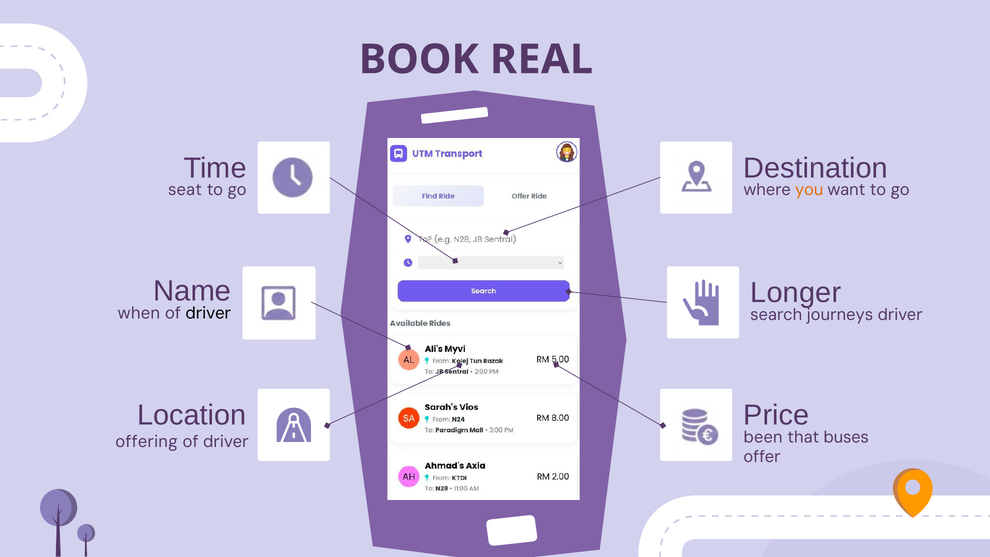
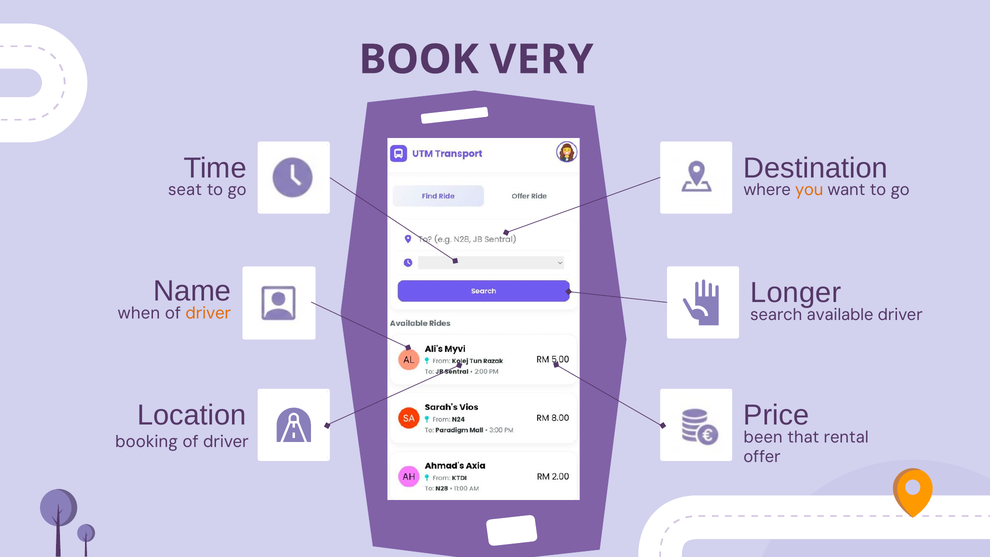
REAL: REAL -> VERY
driver at (208, 313) colour: black -> orange
journeys: journeys -> available
buses: buses -> rental
offering: offering -> booking
